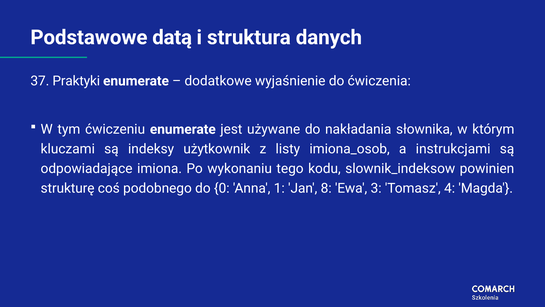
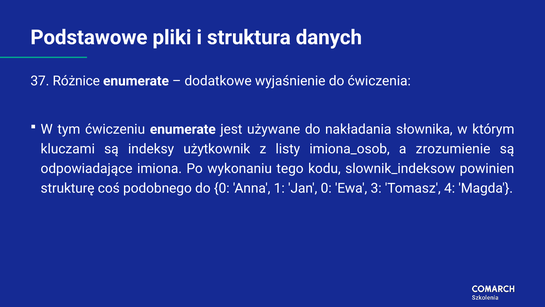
datą: datą -> pliki
Praktyki: Praktyki -> Różnice
instrukcjami: instrukcjami -> zrozumienie
Jan 8: 8 -> 0
